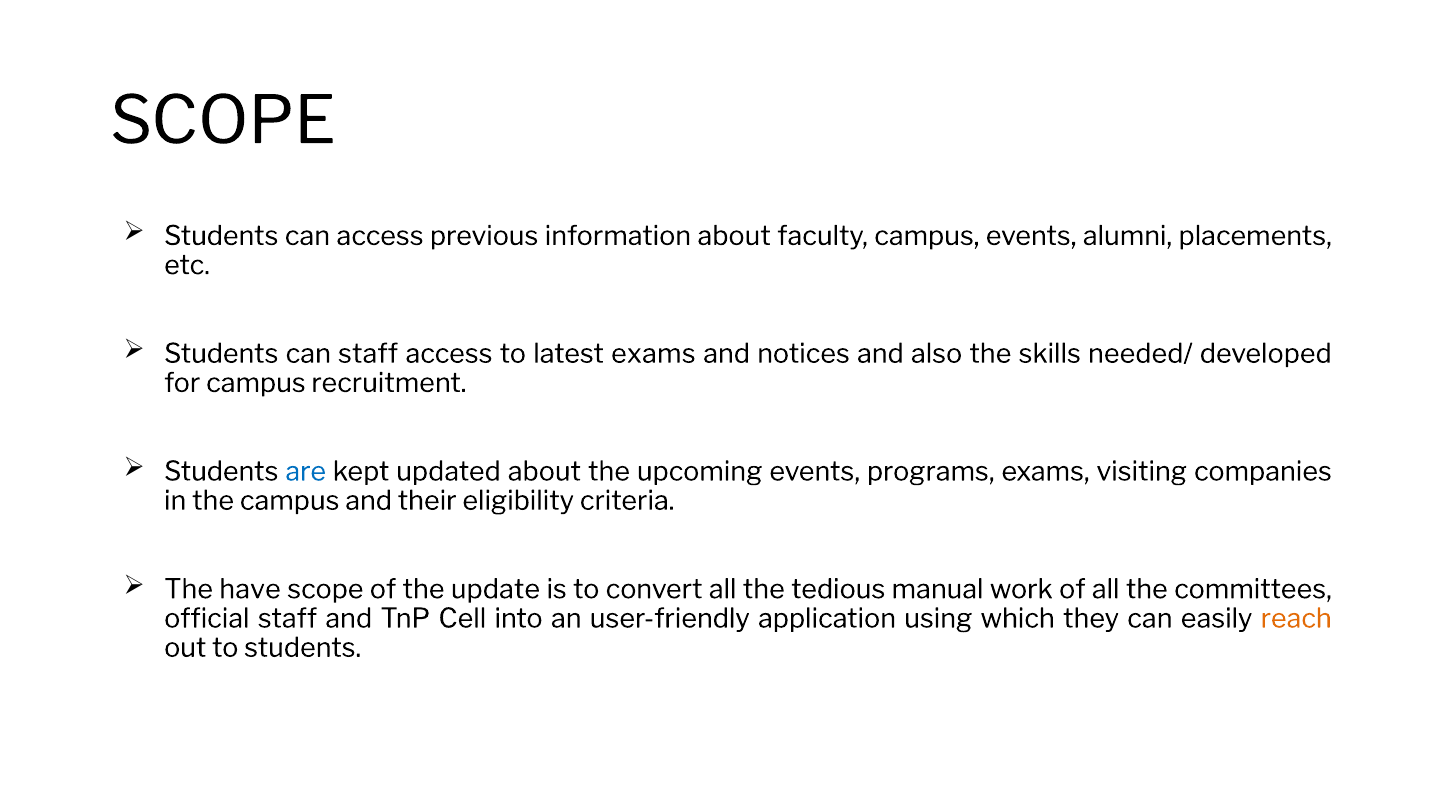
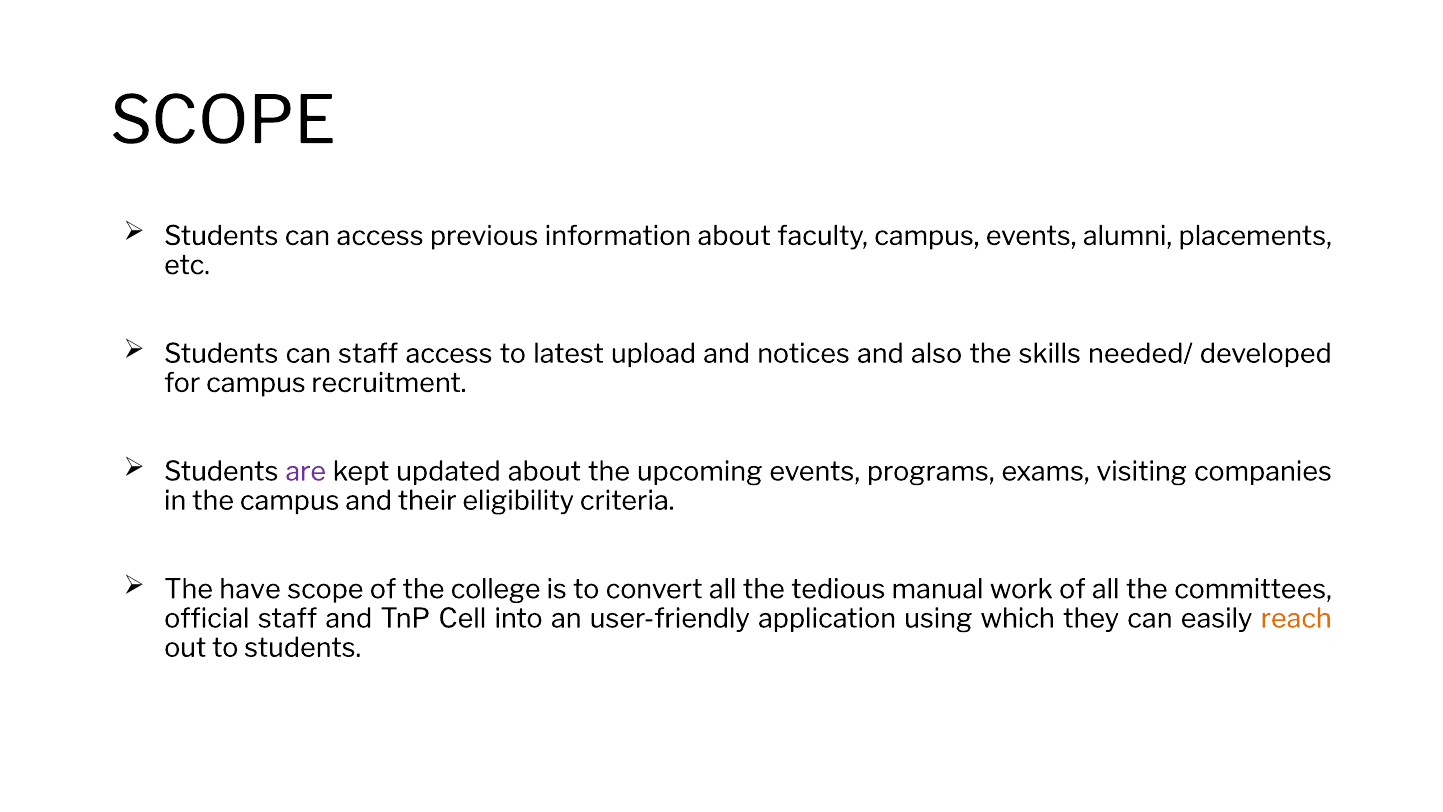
latest exams: exams -> upload
are colour: blue -> purple
update: update -> college
